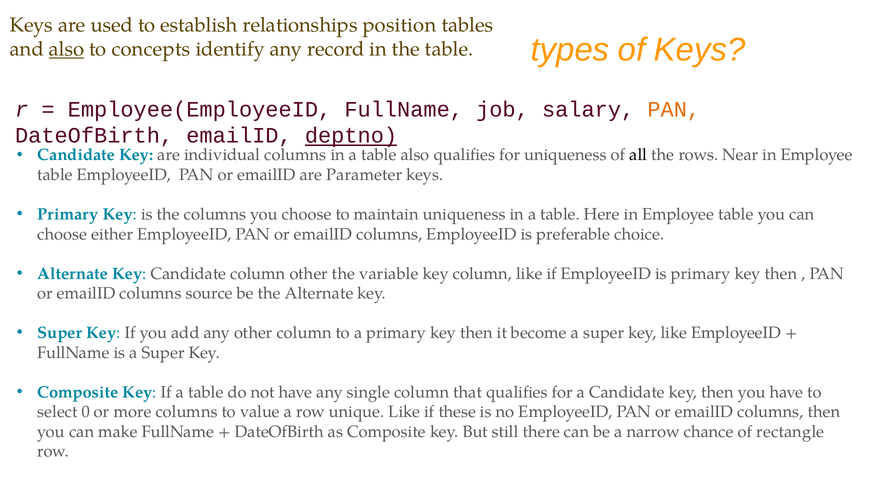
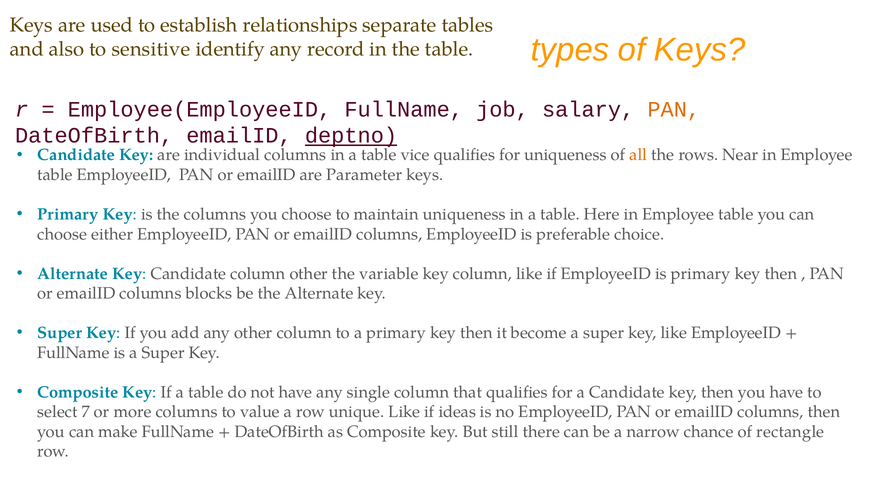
position: position -> separate
also at (66, 49) underline: present -> none
concepts: concepts -> sensitive
table also: also -> vice
all colour: black -> orange
source: source -> blocks
0: 0 -> 7
these: these -> ideas
